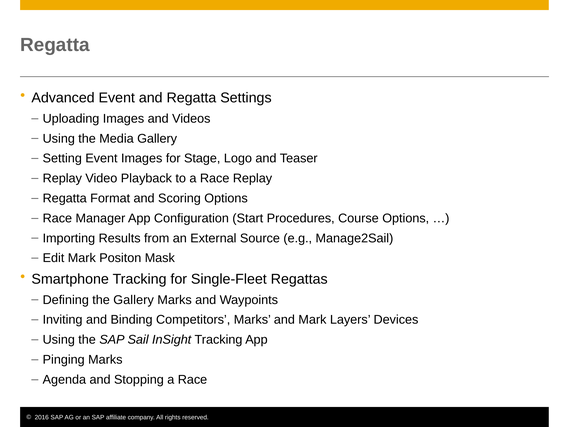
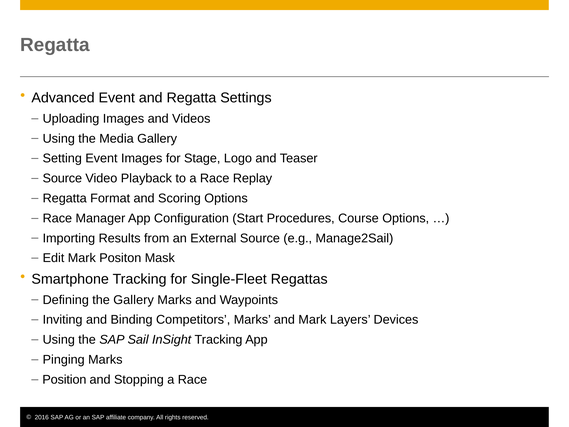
Replay at (62, 178): Replay -> Source
Agenda: Agenda -> Position
